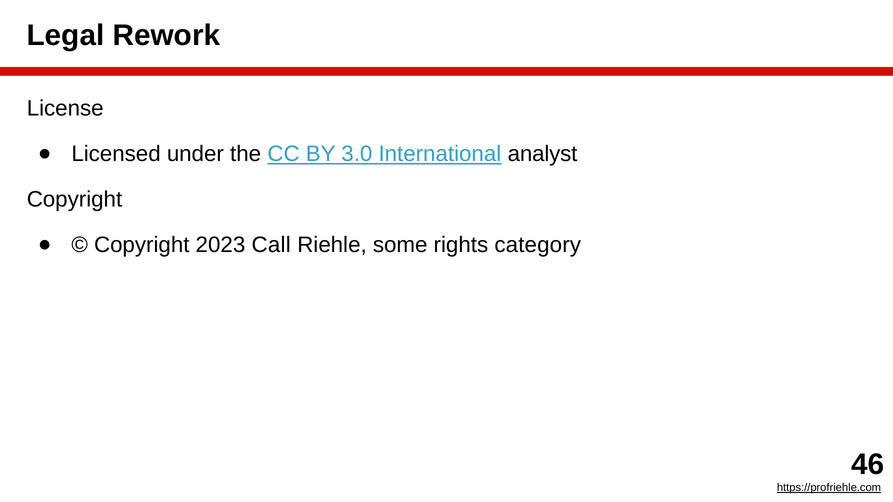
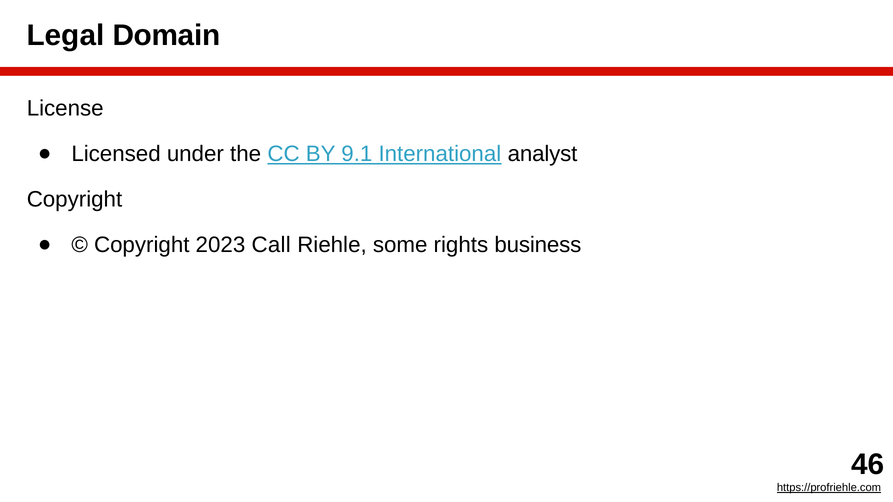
Rework: Rework -> Domain
3.0: 3.0 -> 9.1
category: category -> business
